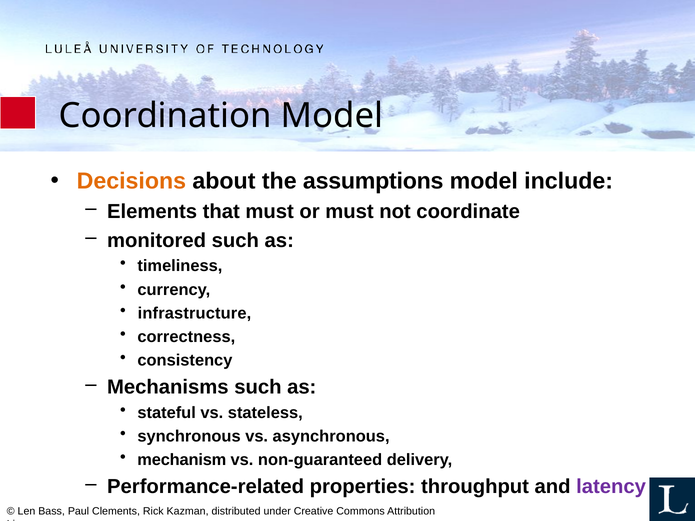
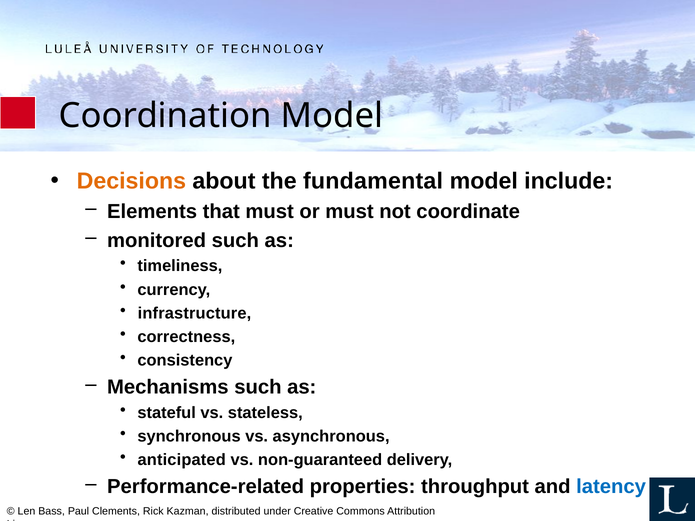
assumptions: assumptions -> fundamental
mechanism: mechanism -> anticipated
latency colour: purple -> blue
